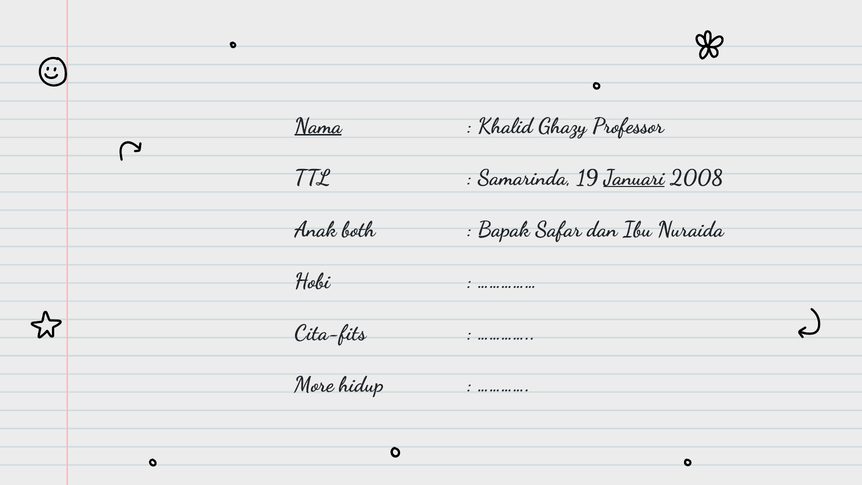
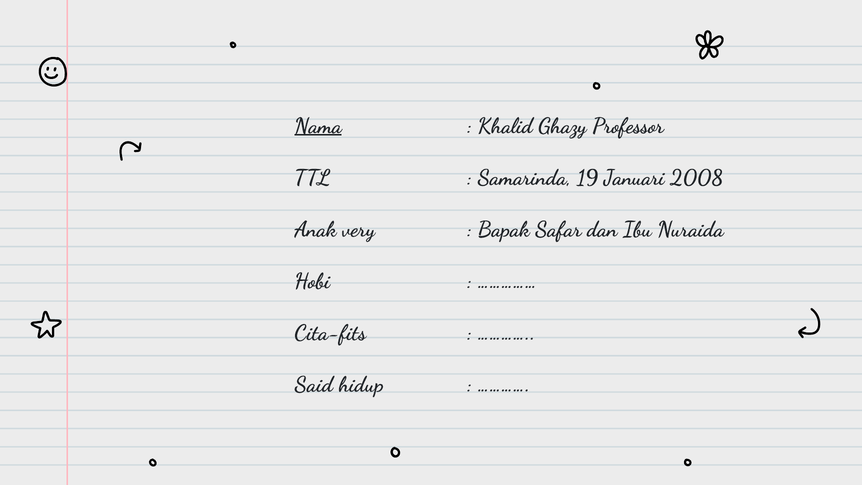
Januari underline: present -> none
both: both -> very
More: More -> Said
